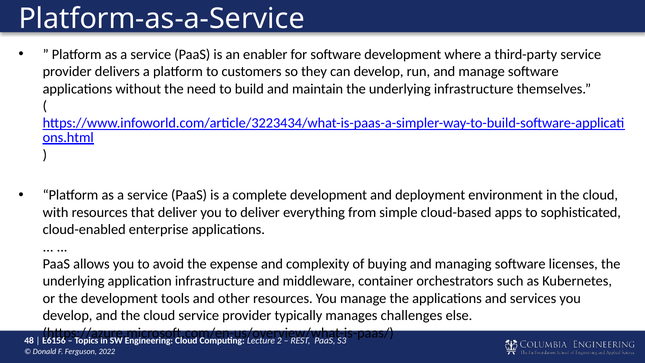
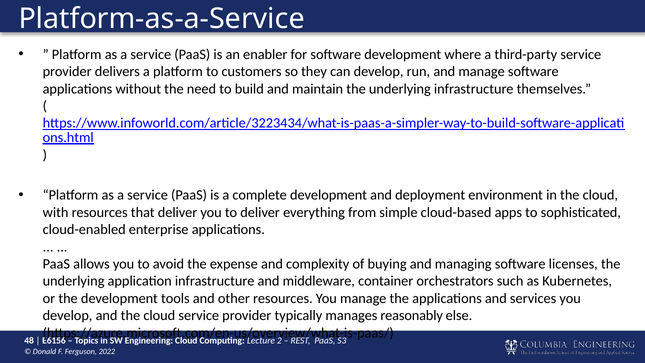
challenges: challenges -> reasonably
